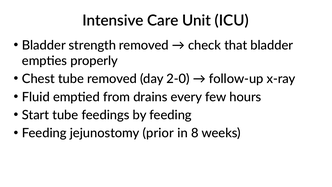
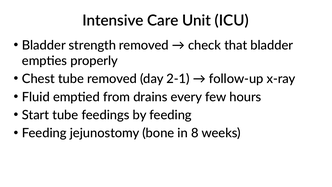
2-0: 2-0 -> 2-1
prior: prior -> bone
